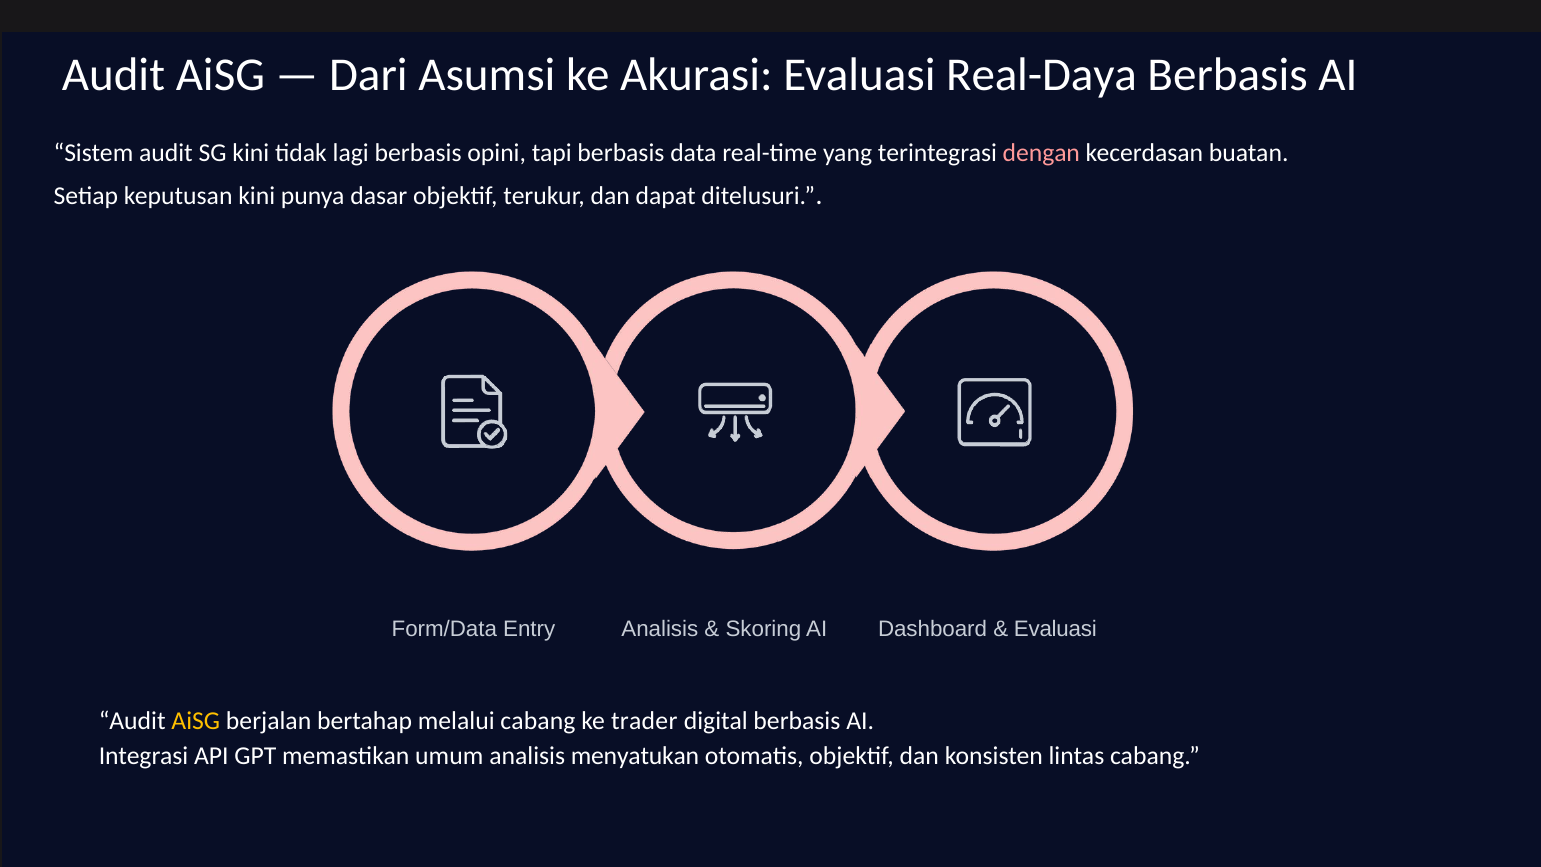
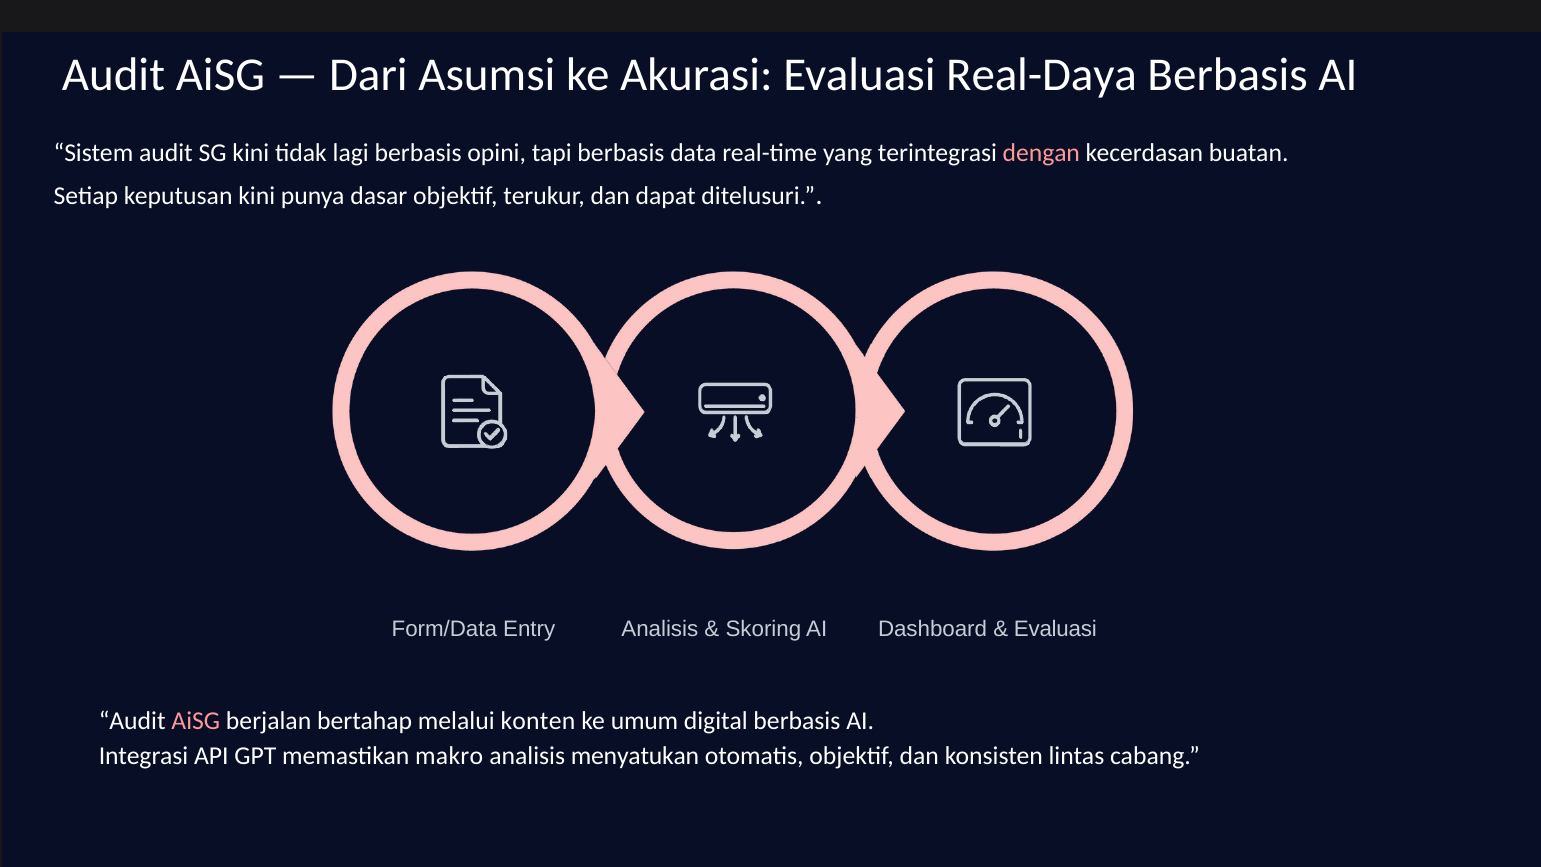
AiSG at (196, 721) colour: yellow -> pink
melalui cabang: cabang -> konten
trader: trader -> umum
umum: umum -> makro
